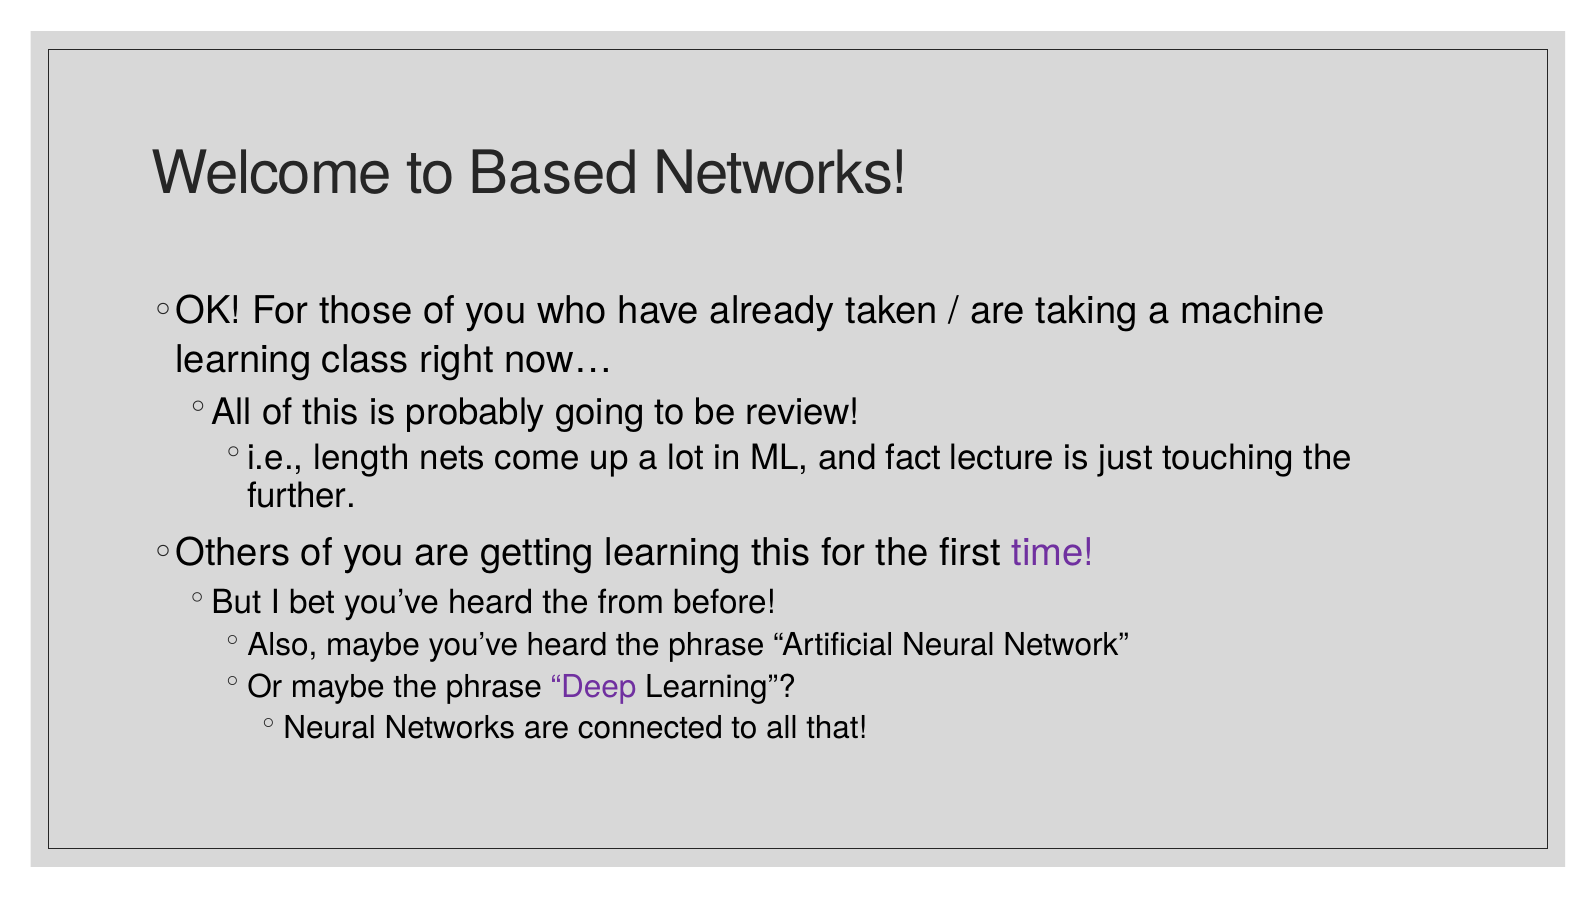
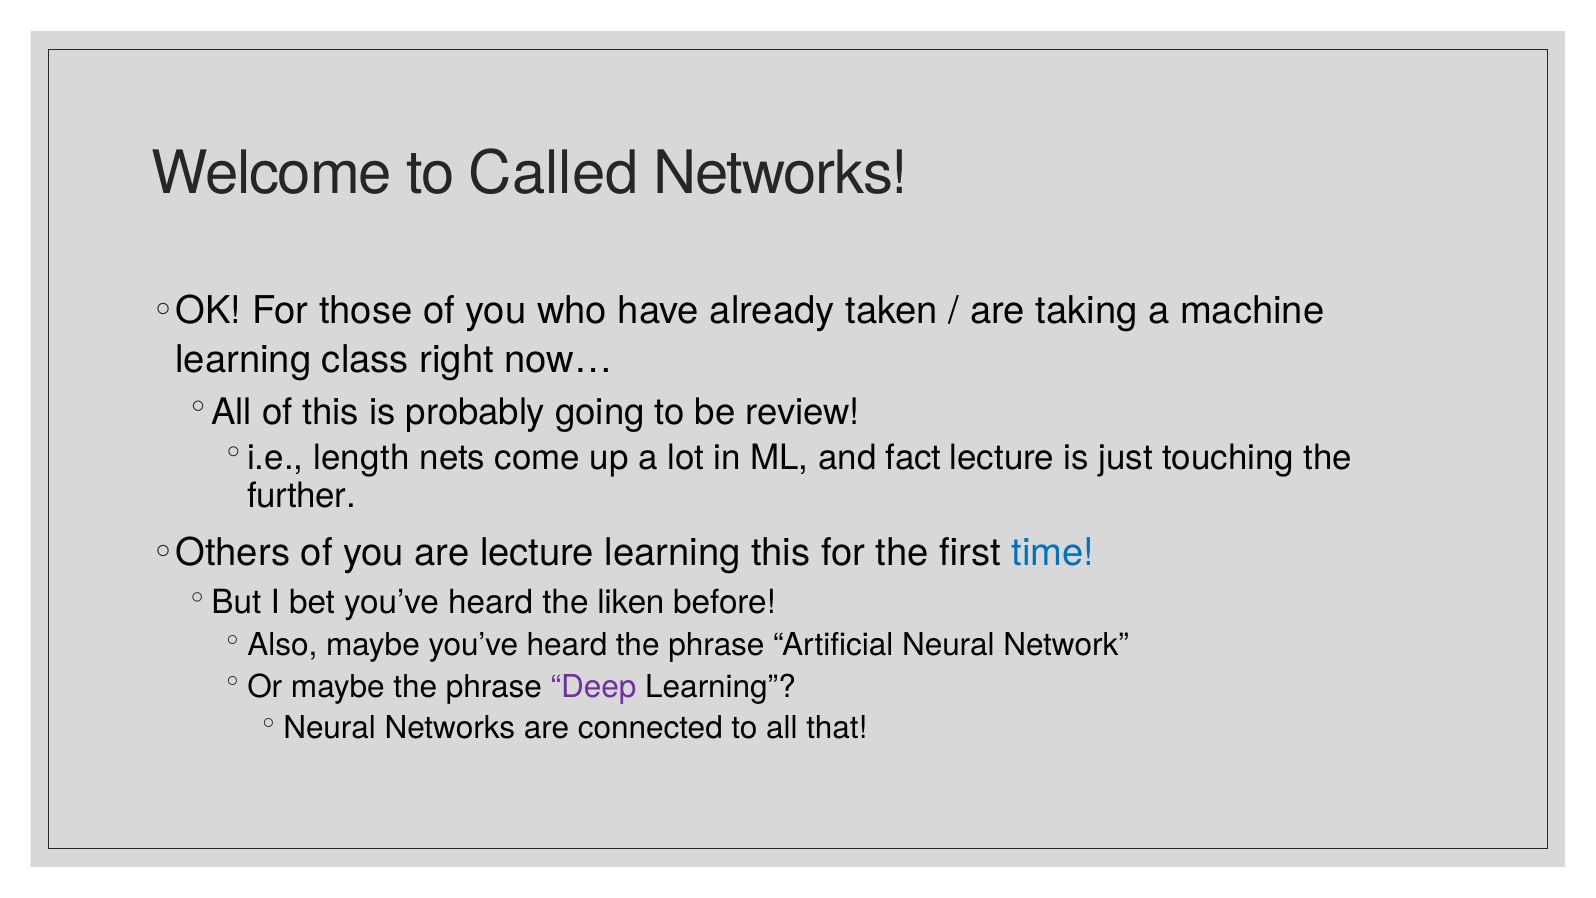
Based: Based -> Called
are getting: getting -> lecture
time colour: purple -> blue
from: from -> liken
